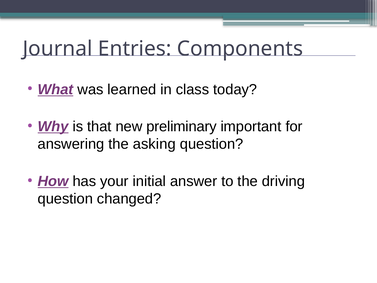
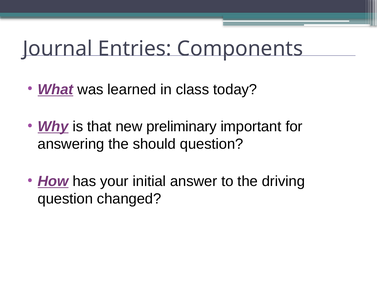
asking: asking -> should
